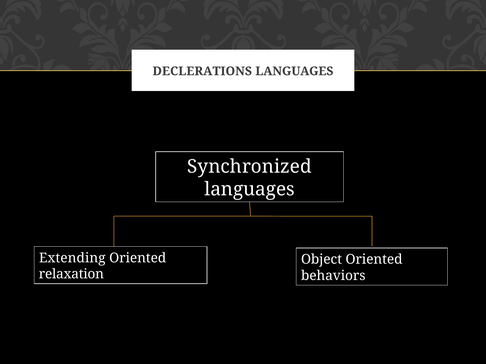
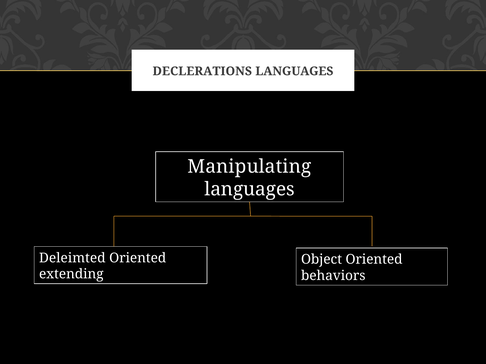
Synchronized: Synchronized -> Manipulating
Extending: Extending -> Deleimted
relaxation: relaxation -> extending
